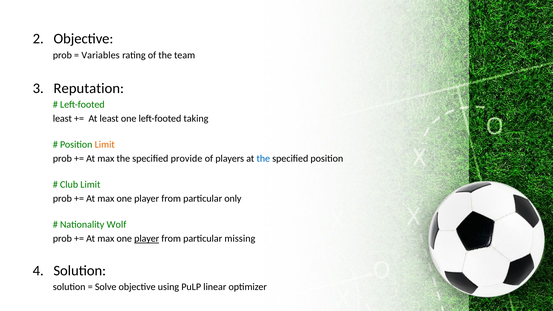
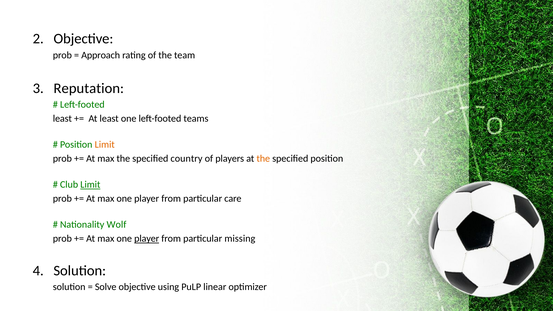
Variables: Variables -> Approach
taking: taking -> teams
provide: provide -> country
the at (263, 159) colour: blue -> orange
Limit at (90, 185) underline: none -> present
only: only -> care
